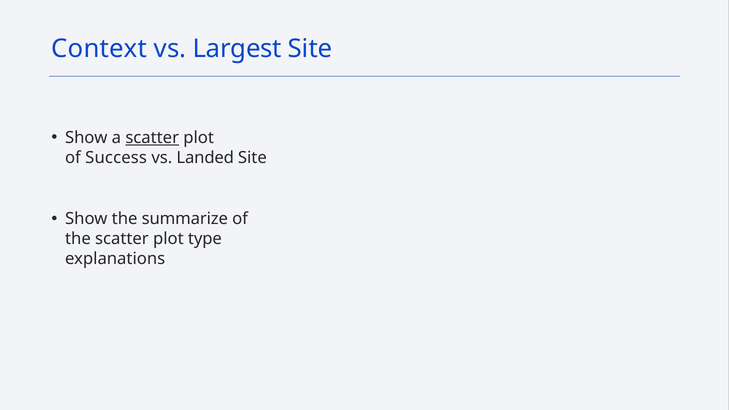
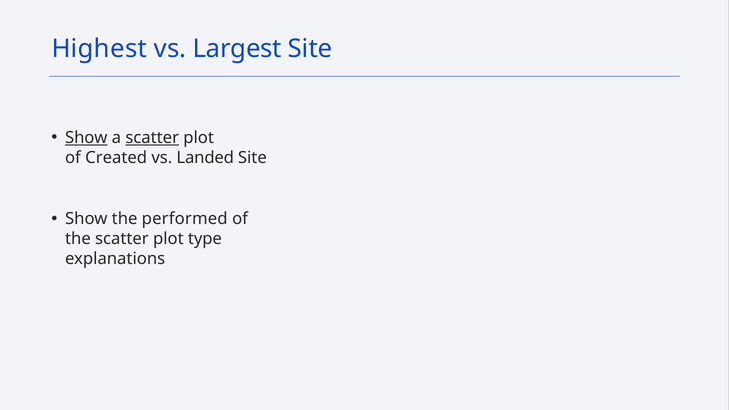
Context: Context -> Highest
Show at (86, 138) underline: none -> present
Success: Success -> Created
summarize: summarize -> performed
